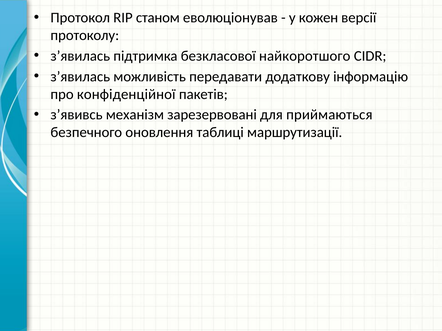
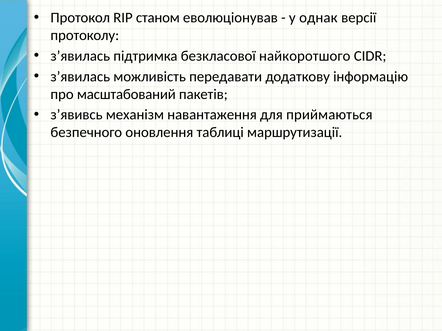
кожен: кожен -> однак
конфіденційної: конфіденційної -> масштабований
зарезервовані: зарезервовані -> навантаження
